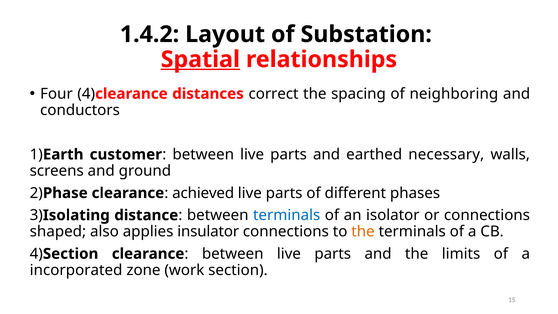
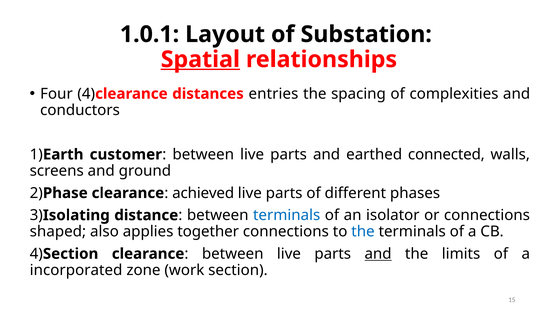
1.4.2: 1.4.2 -> 1.0.1
correct: correct -> entries
neighboring: neighboring -> complexities
necessary: necessary -> connected
insulator: insulator -> together
the at (363, 232) colour: orange -> blue
and at (378, 254) underline: none -> present
